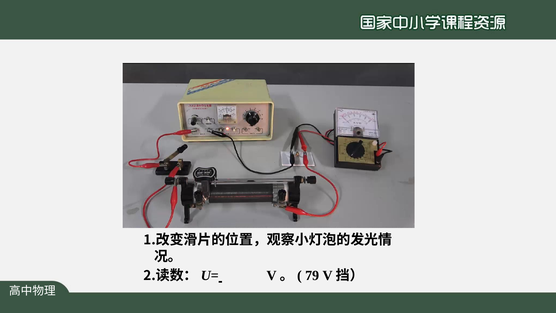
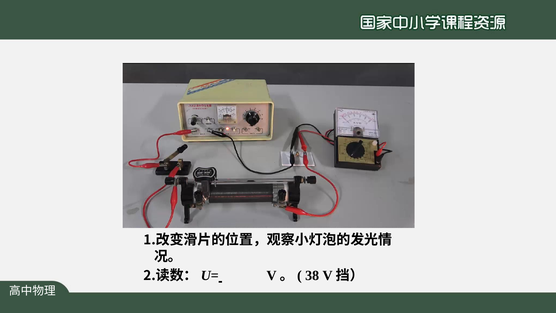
79: 79 -> 38
